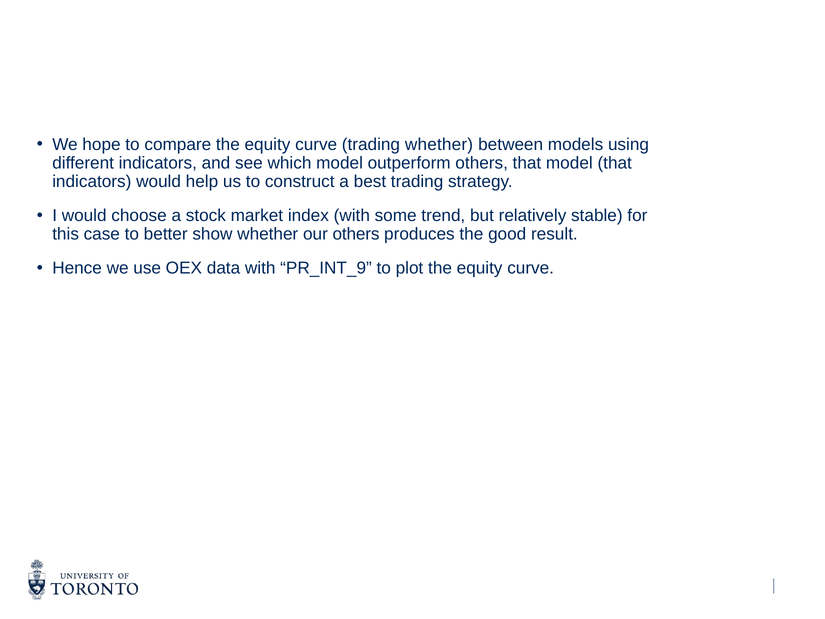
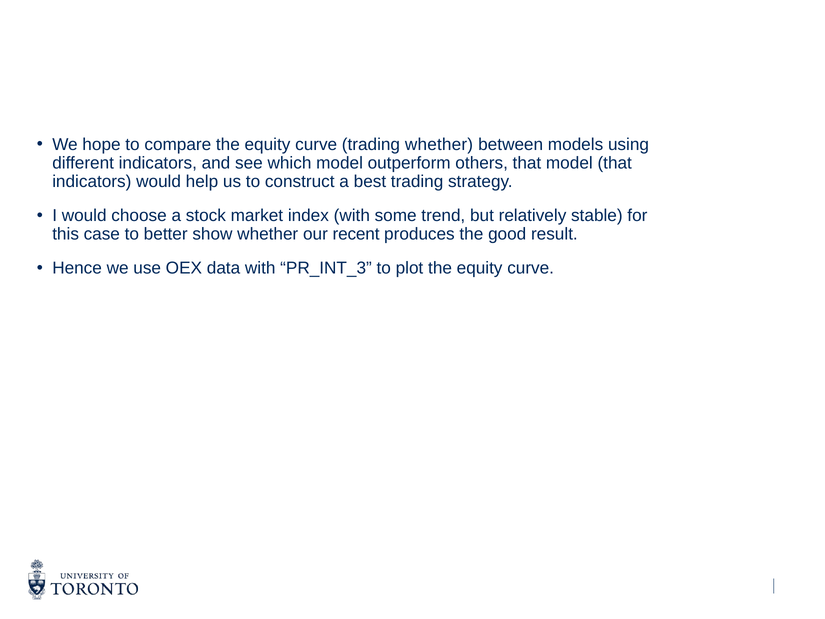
our others: others -> recent
PR_INT_9: PR_INT_9 -> PR_INT_3
